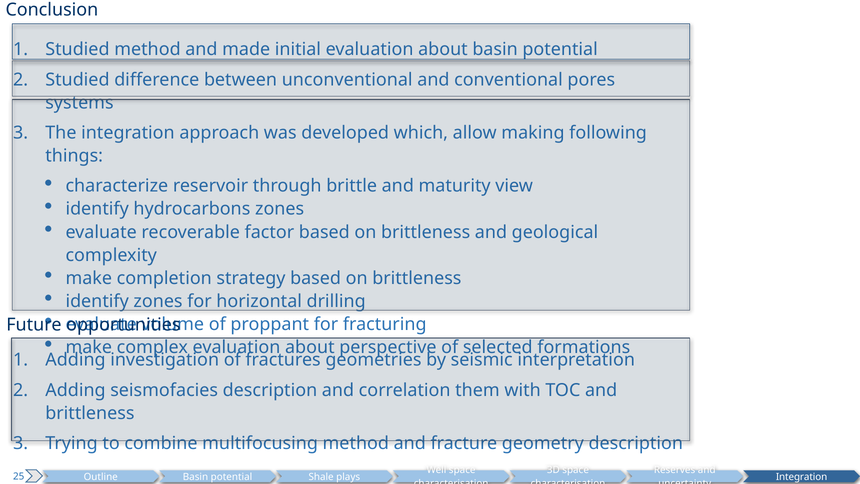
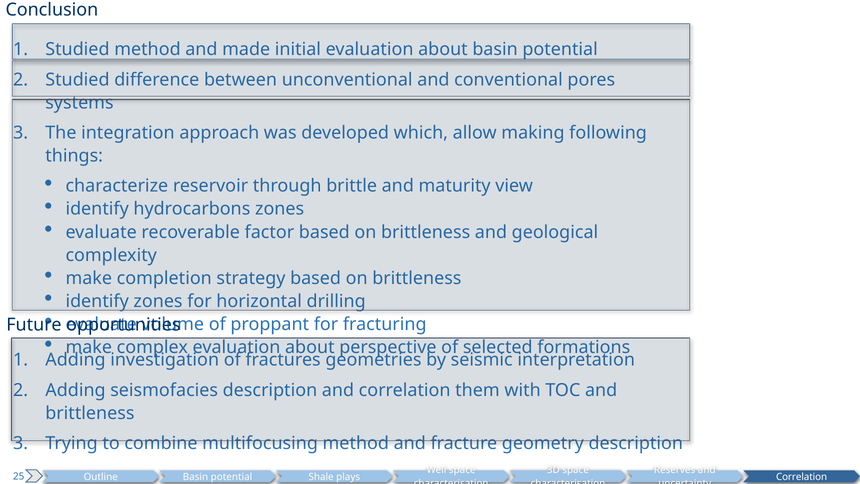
Integration at (802, 477): Integration -> Correlation
